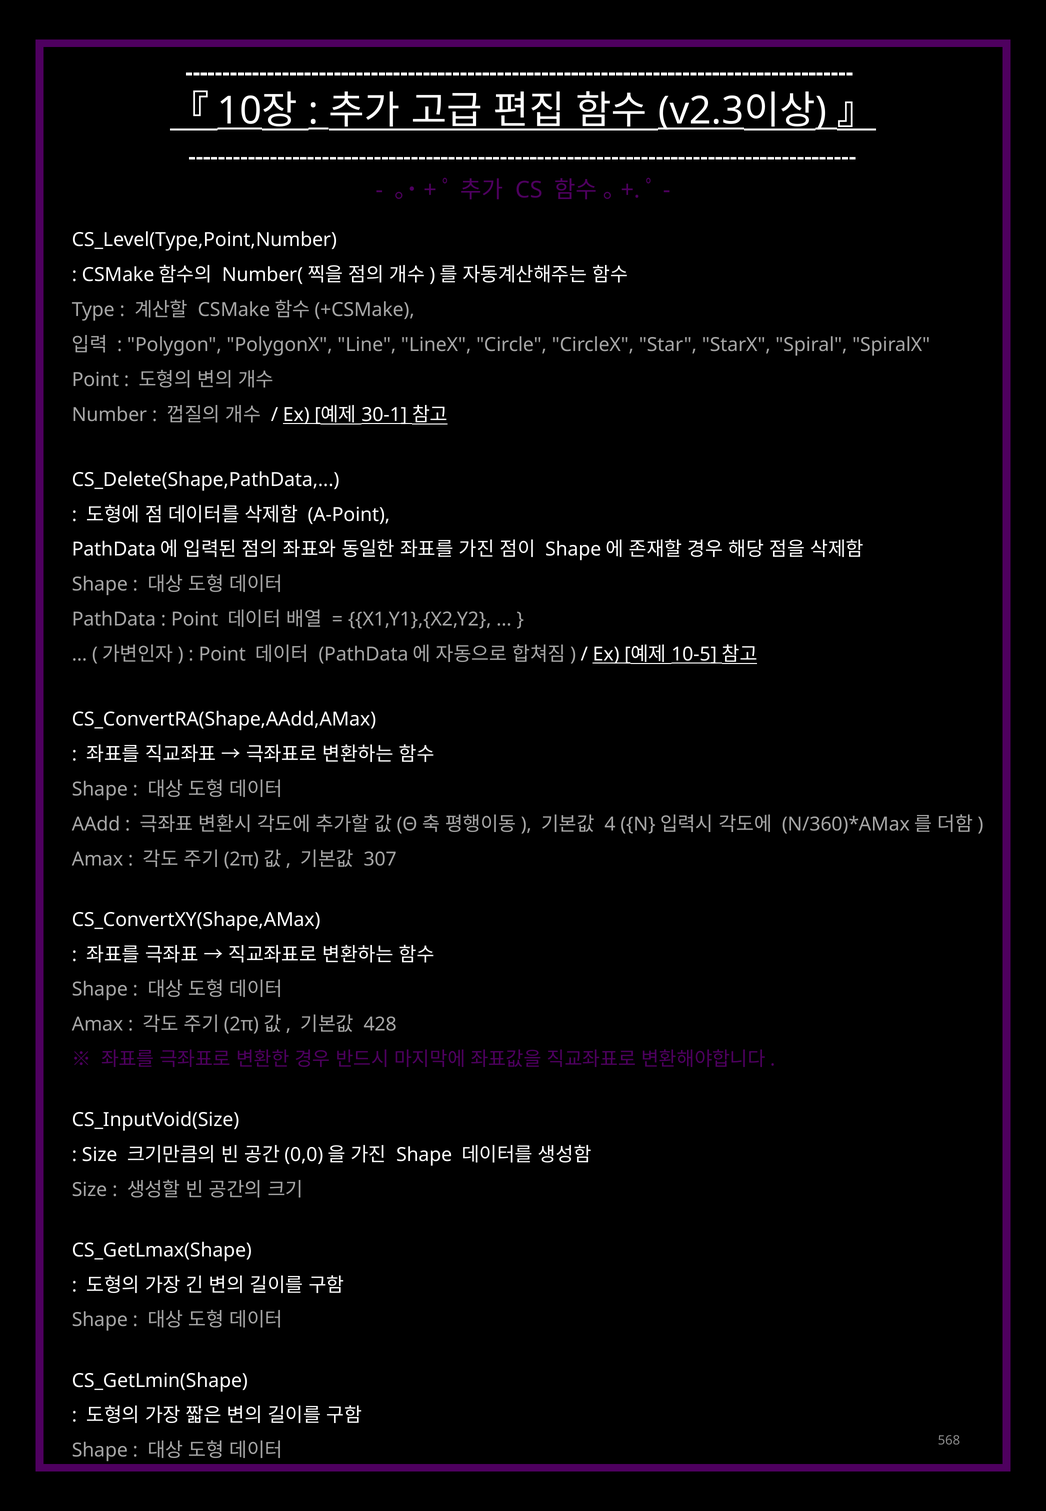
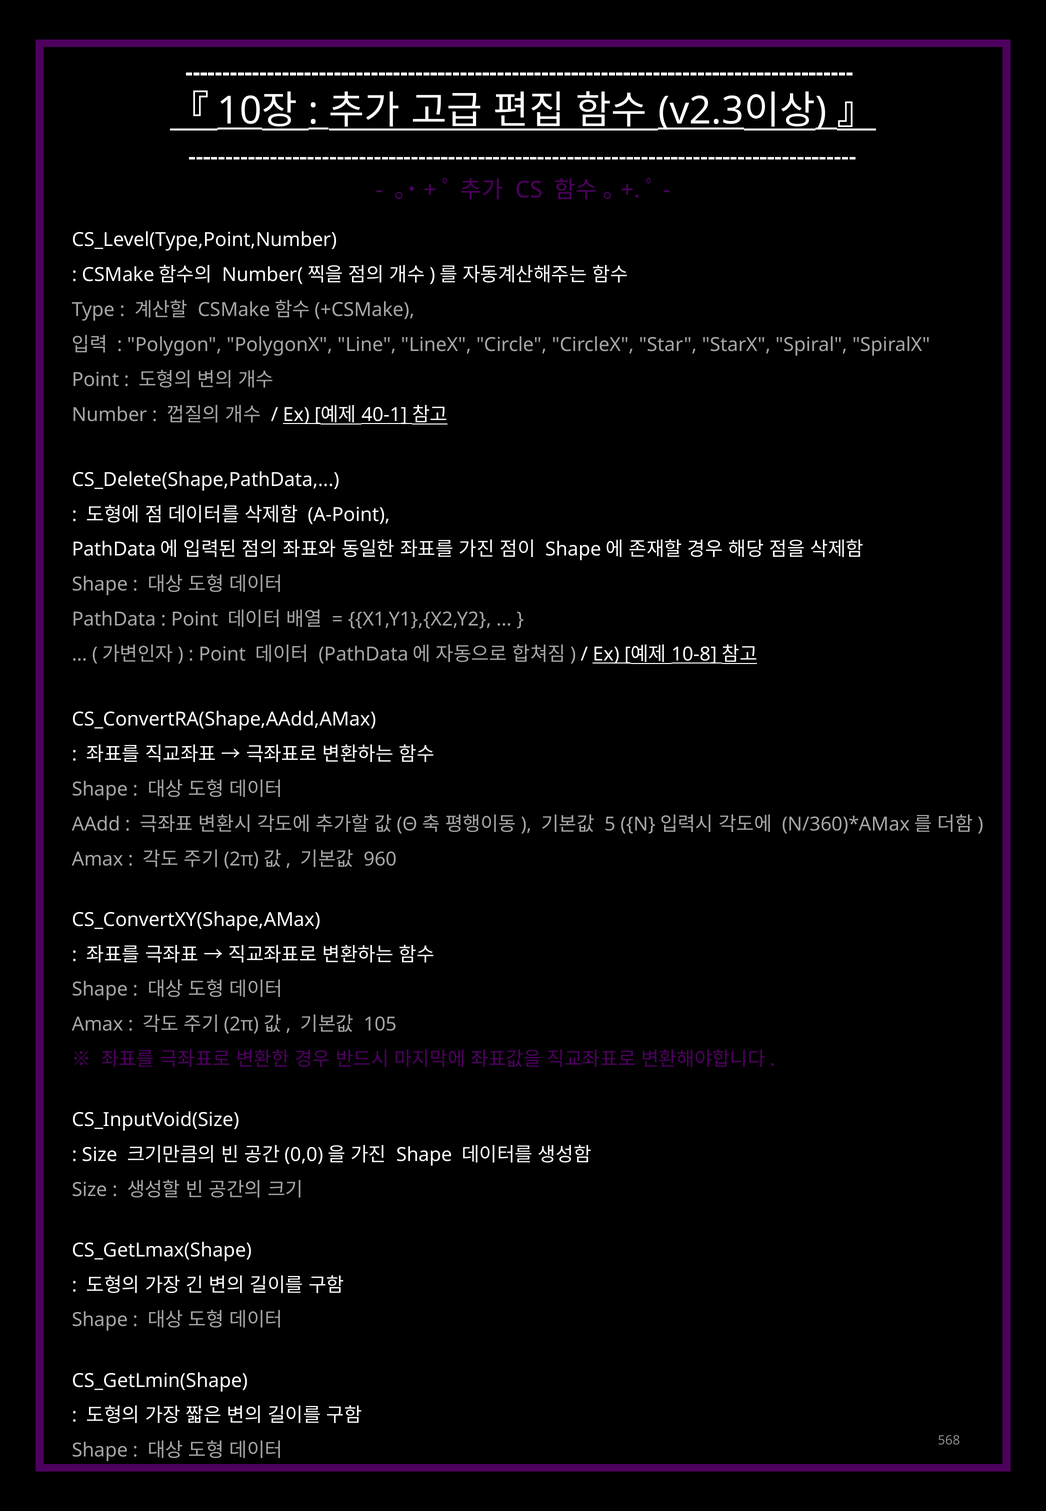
30-1: 30-1 -> 40-1
10-5: 10-5 -> 10-8
4: 4 -> 5
307: 307 -> 960
428: 428 -> 105
